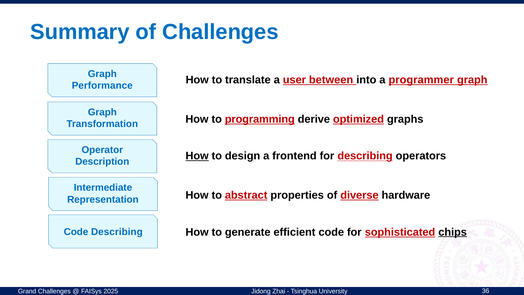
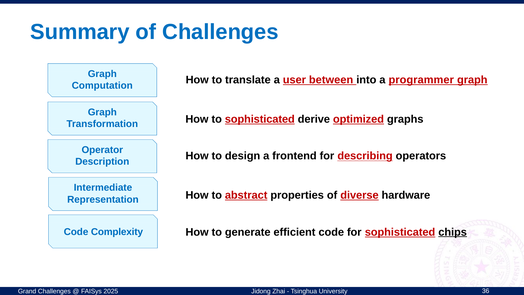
Performance: Performance -> Computation
to programming: programming -> sophisticated
How at (197, 156) underline: present -> none
Code Describing: Describing -> Complexity
